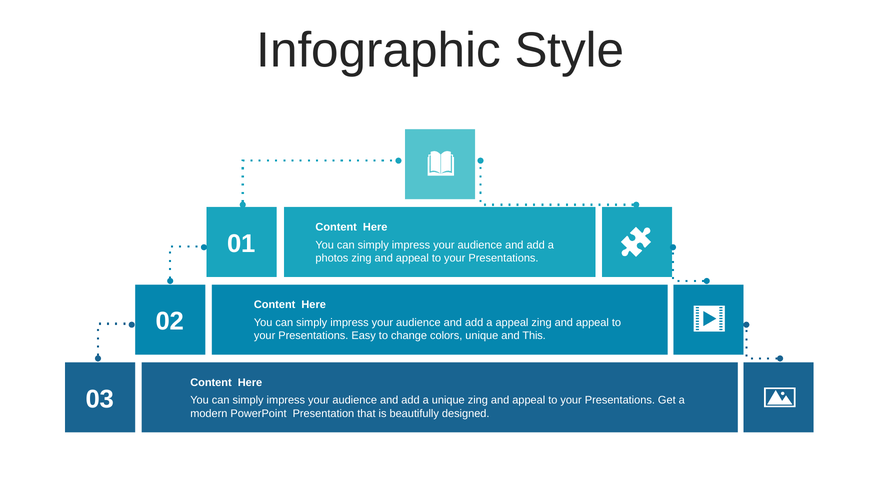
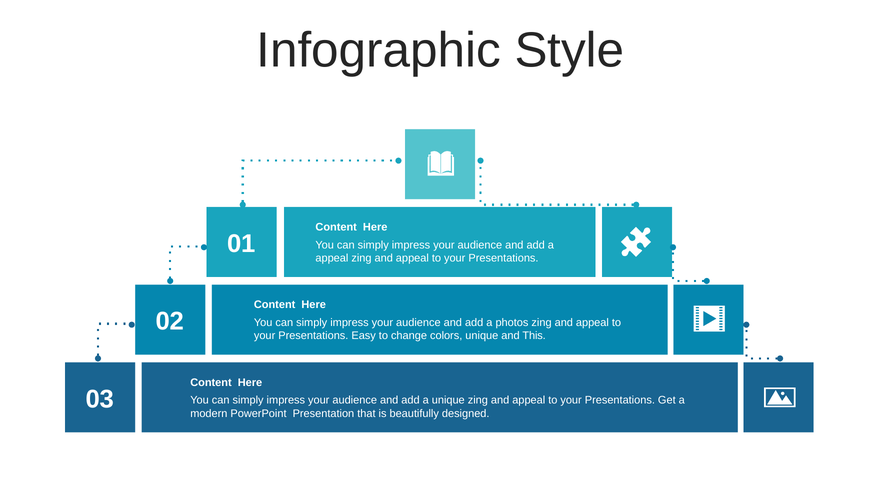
photos at (332, 258): photos -> appeal
a appeal: appeal -> photos
